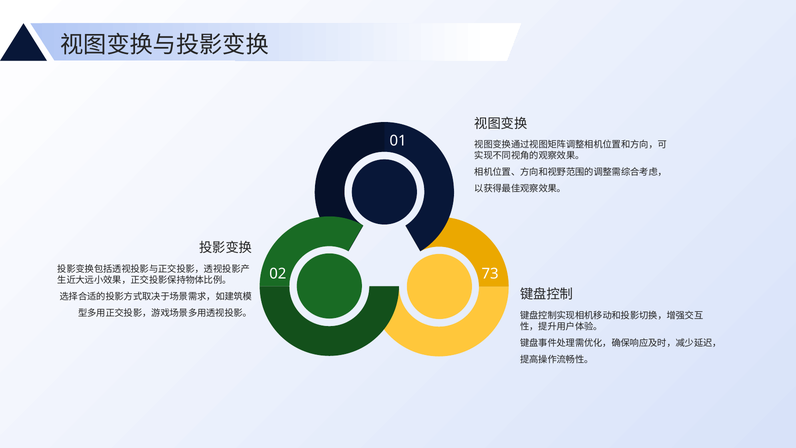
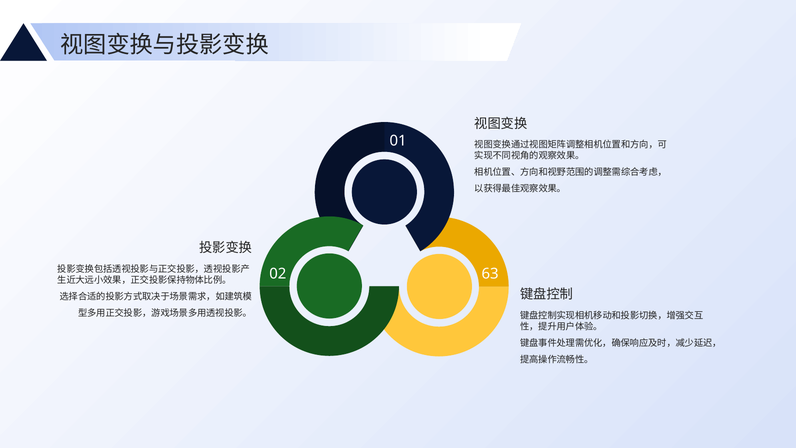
73: 73 -> 63
